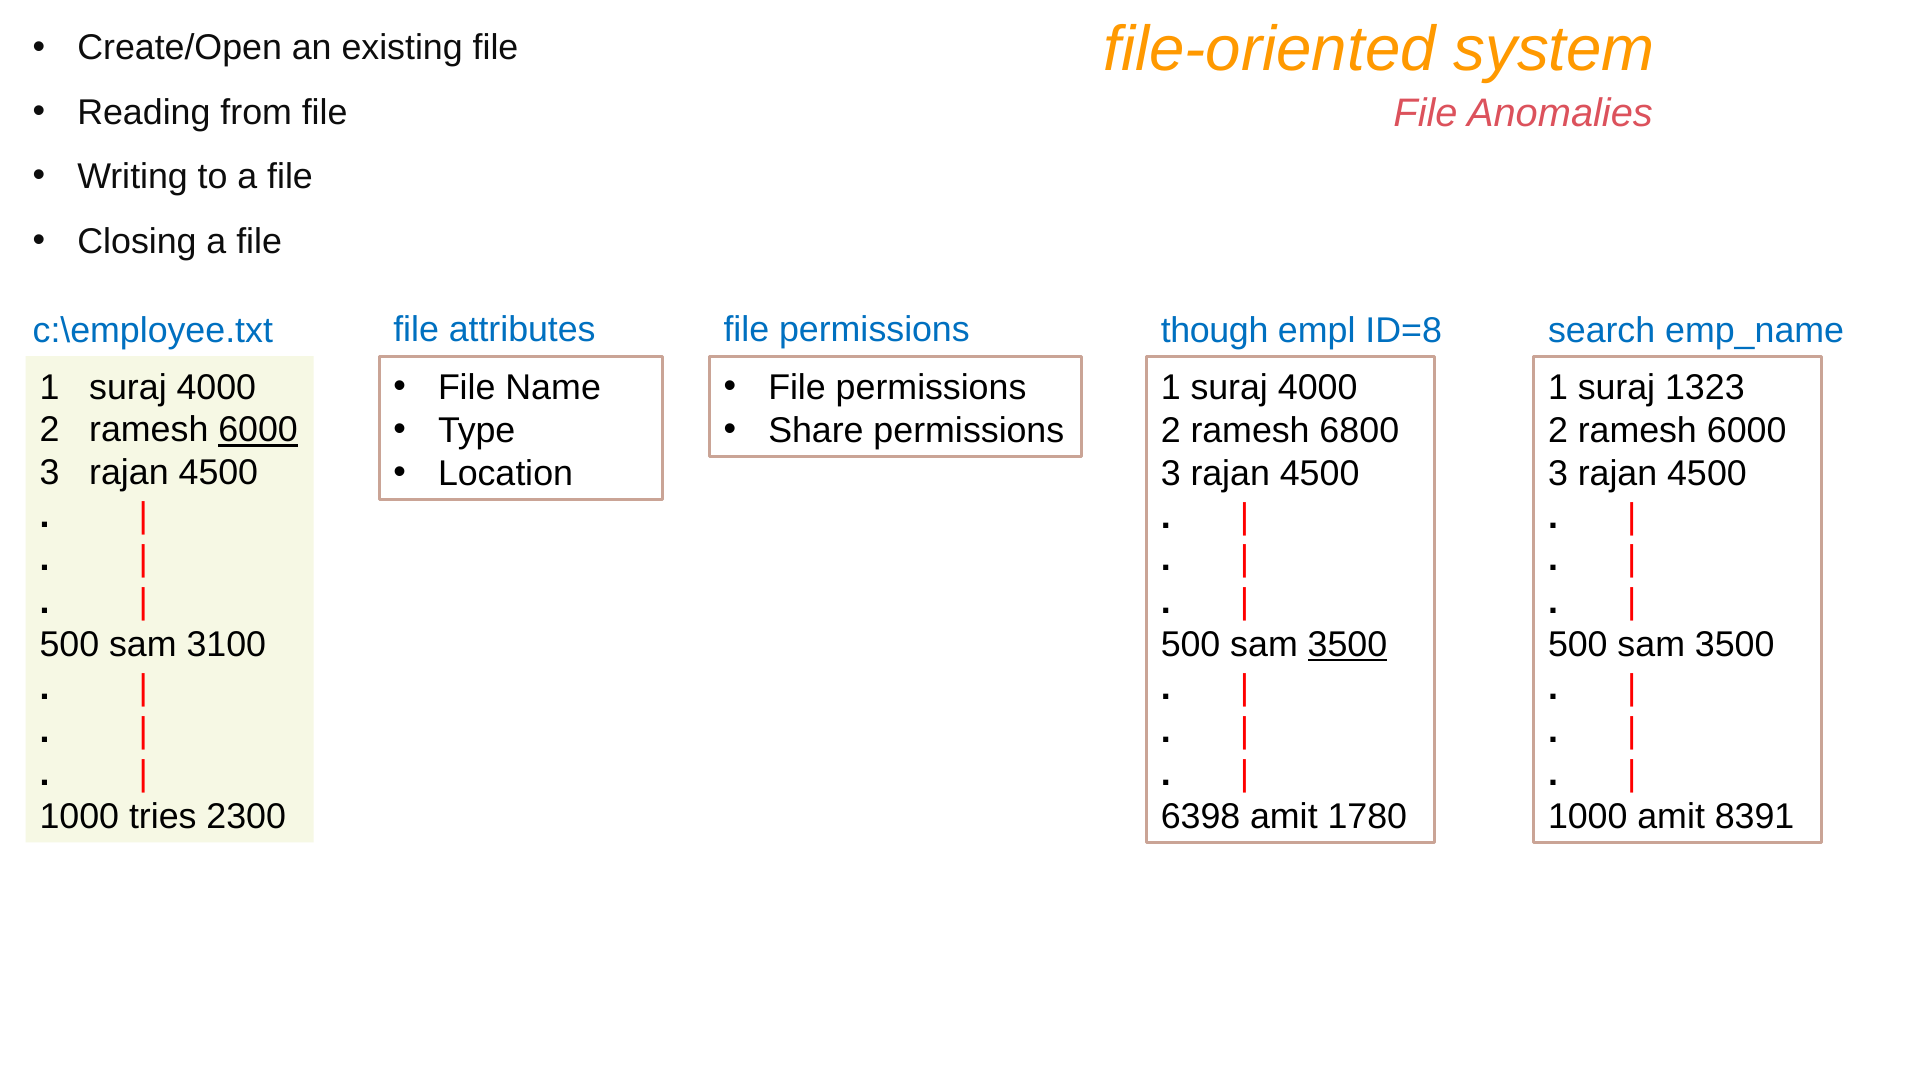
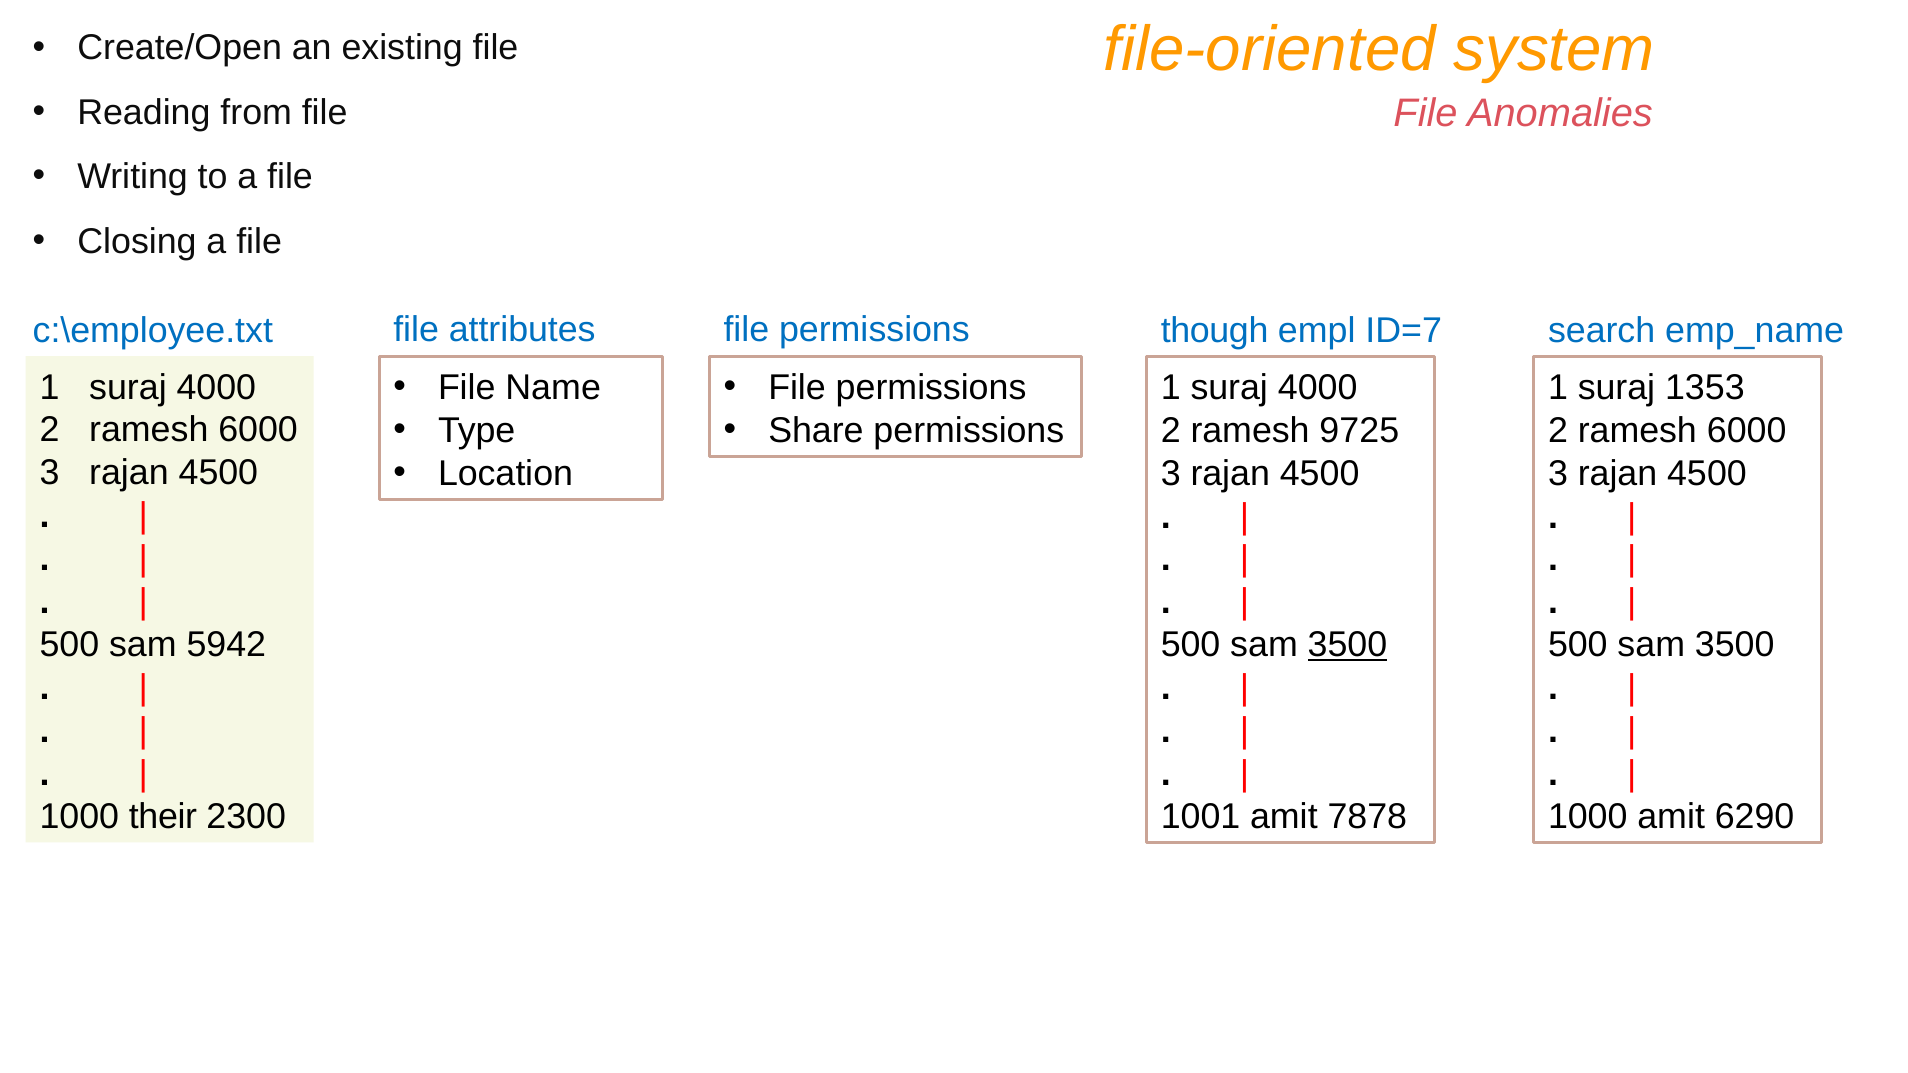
ID=8: ID=8 -> ID=7
1323: 1323 -> 1353
6000 at (258, 430) underline: present -> none
6800: 6800 -> 9725
3100: 3100 -> 5942
tries: tries -> their
6398: 6398 -> 1001
1780: 1780 -> 7878
8391: 8391 -> 6290
